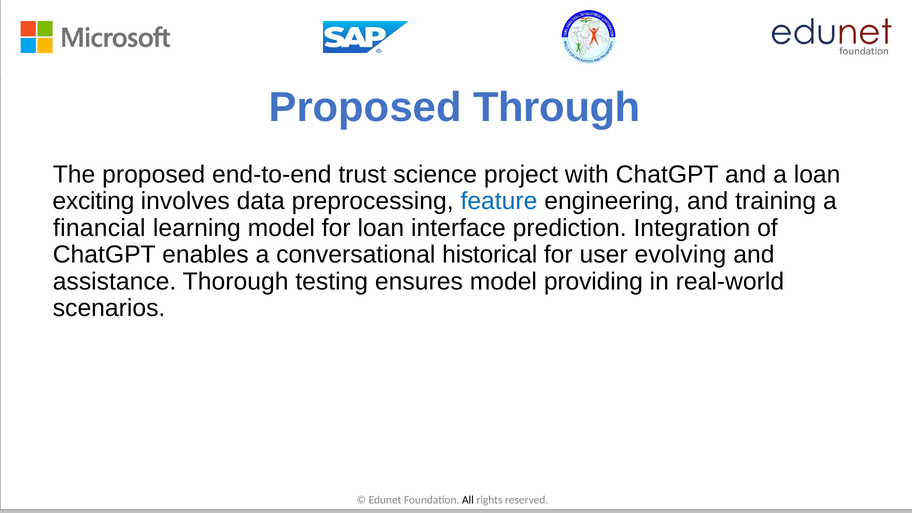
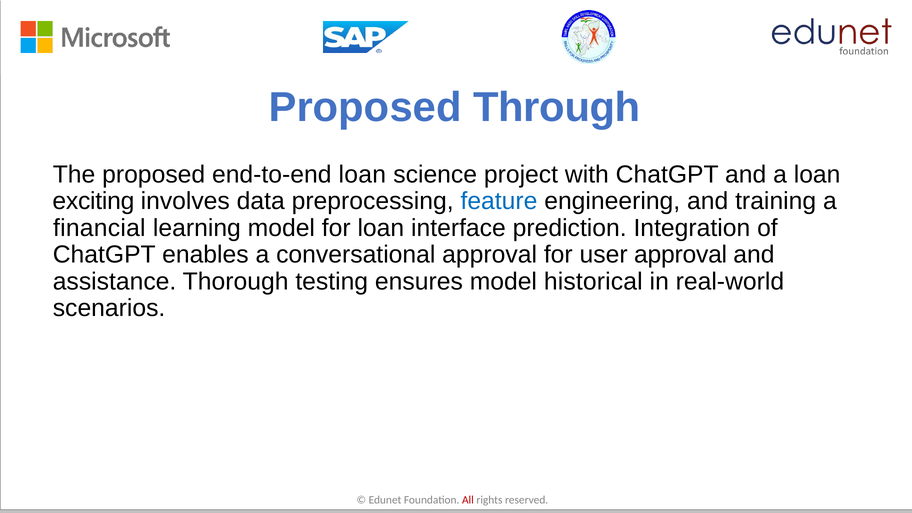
end-to-end trust: trust -> loan
conversational historical: historical -> approval
user evolving: evolving -> approval
providing: providing -> historical
All colour: black -> red
